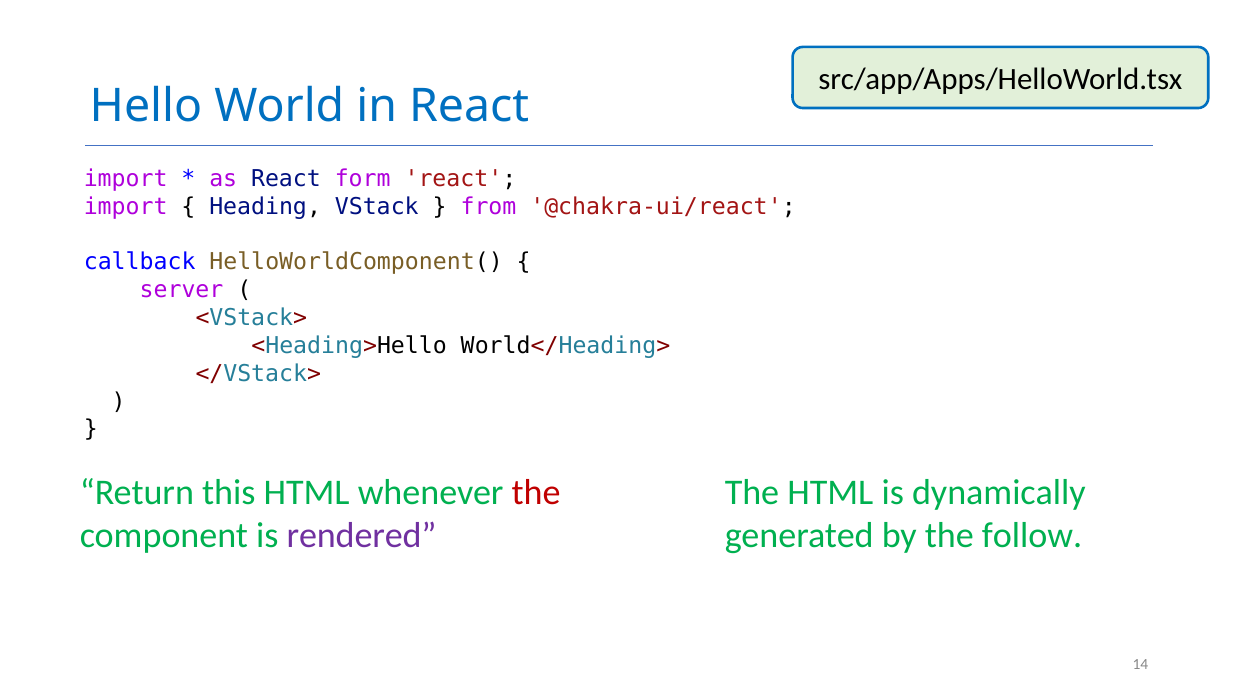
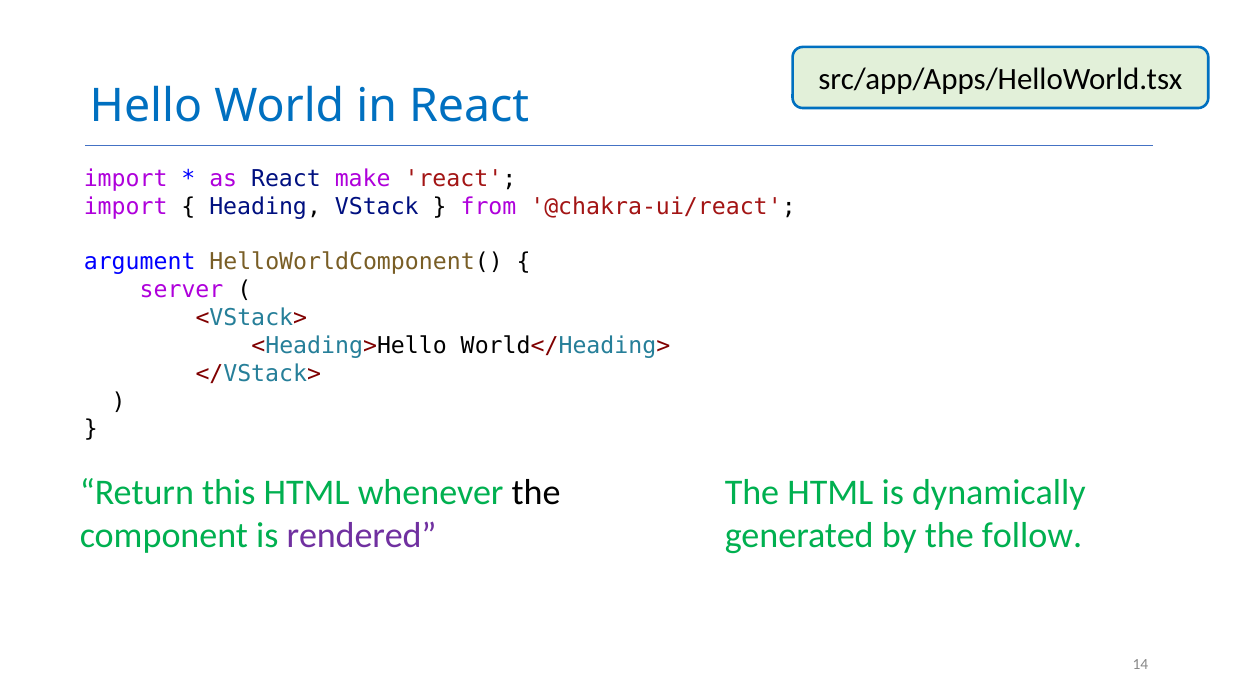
form: form -> make
callback: callback -> argument
the at (536, 493) colour: red -> black
